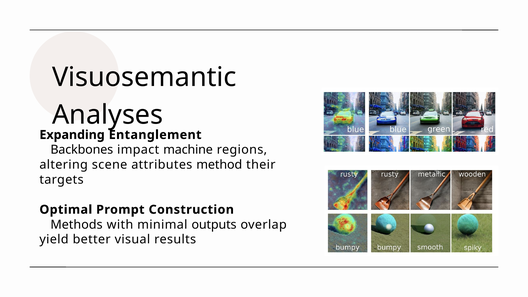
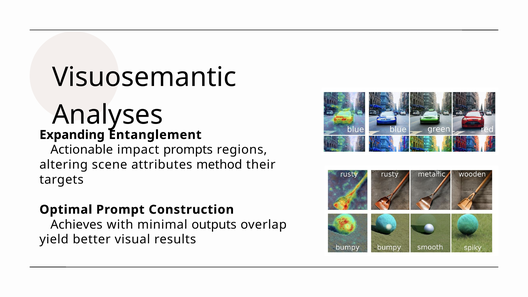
Backbones: Backbones -> Actionable
machine: machine -> prompts
Methods: Methods -> Achieves
